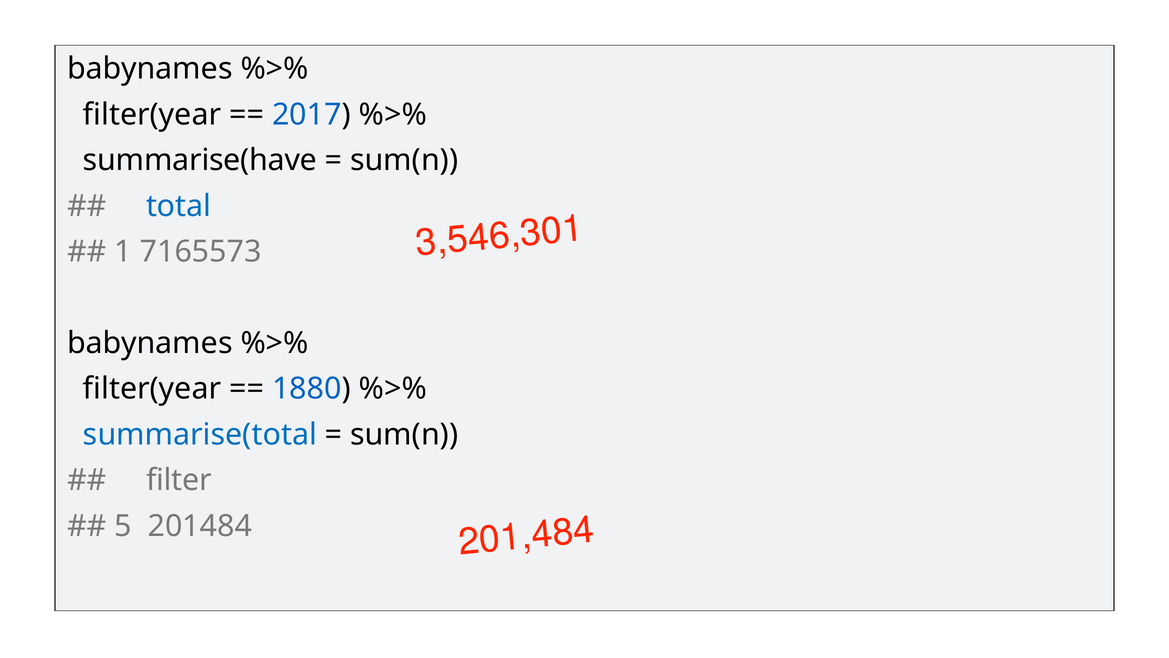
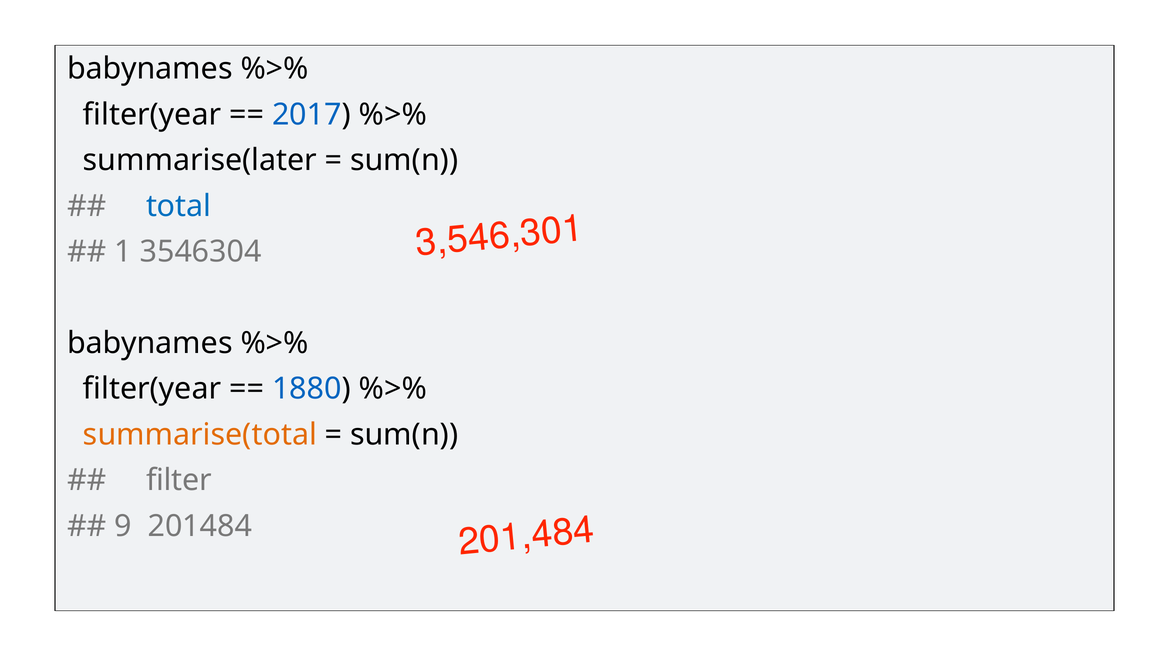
summarise(have: summarise(have -> summarise(later
7165573: 7165573 -> 3546304
summarise(total colour: blue -> orange
5 at (123, 526): 5 -> 9
